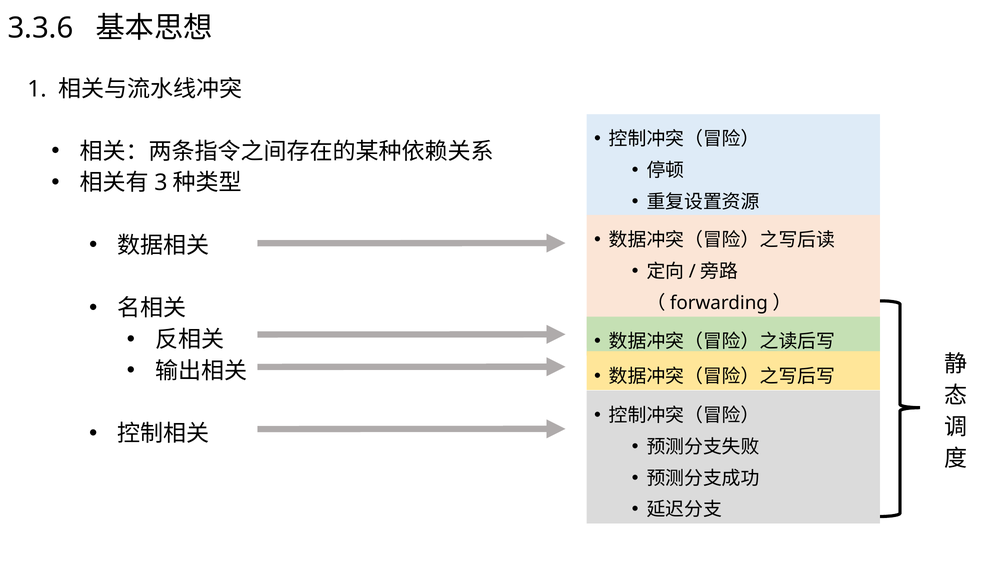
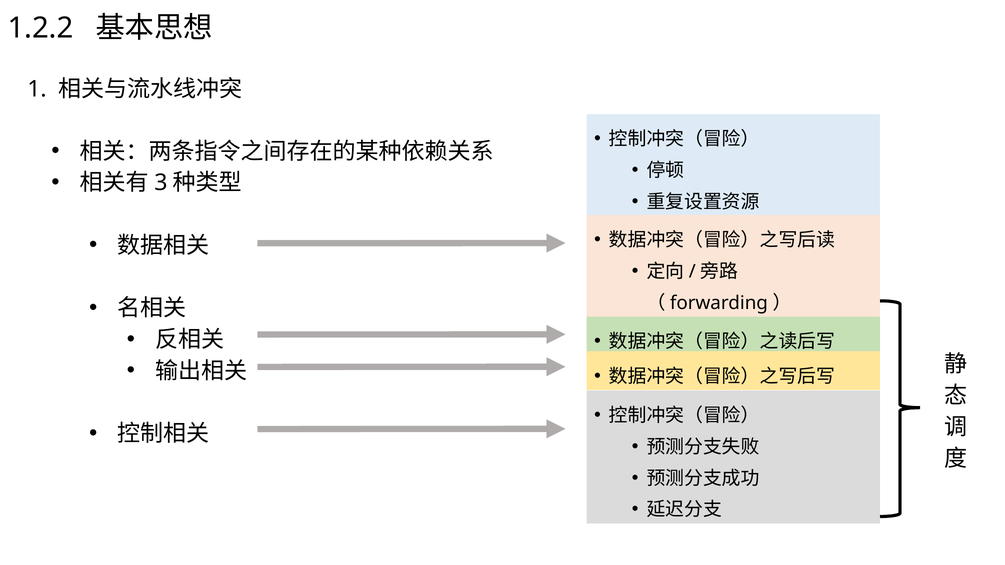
3.3.6: 3.3.6 -> 1.2.2
